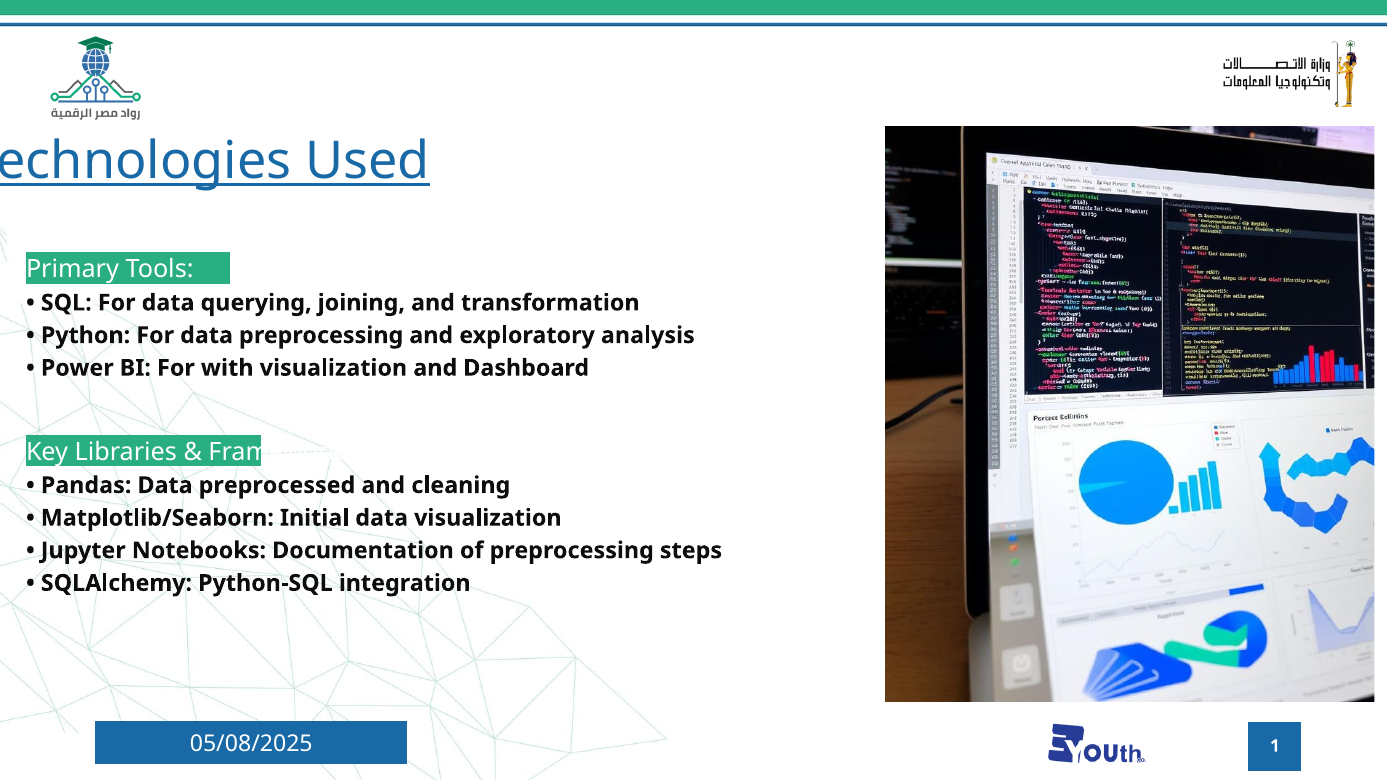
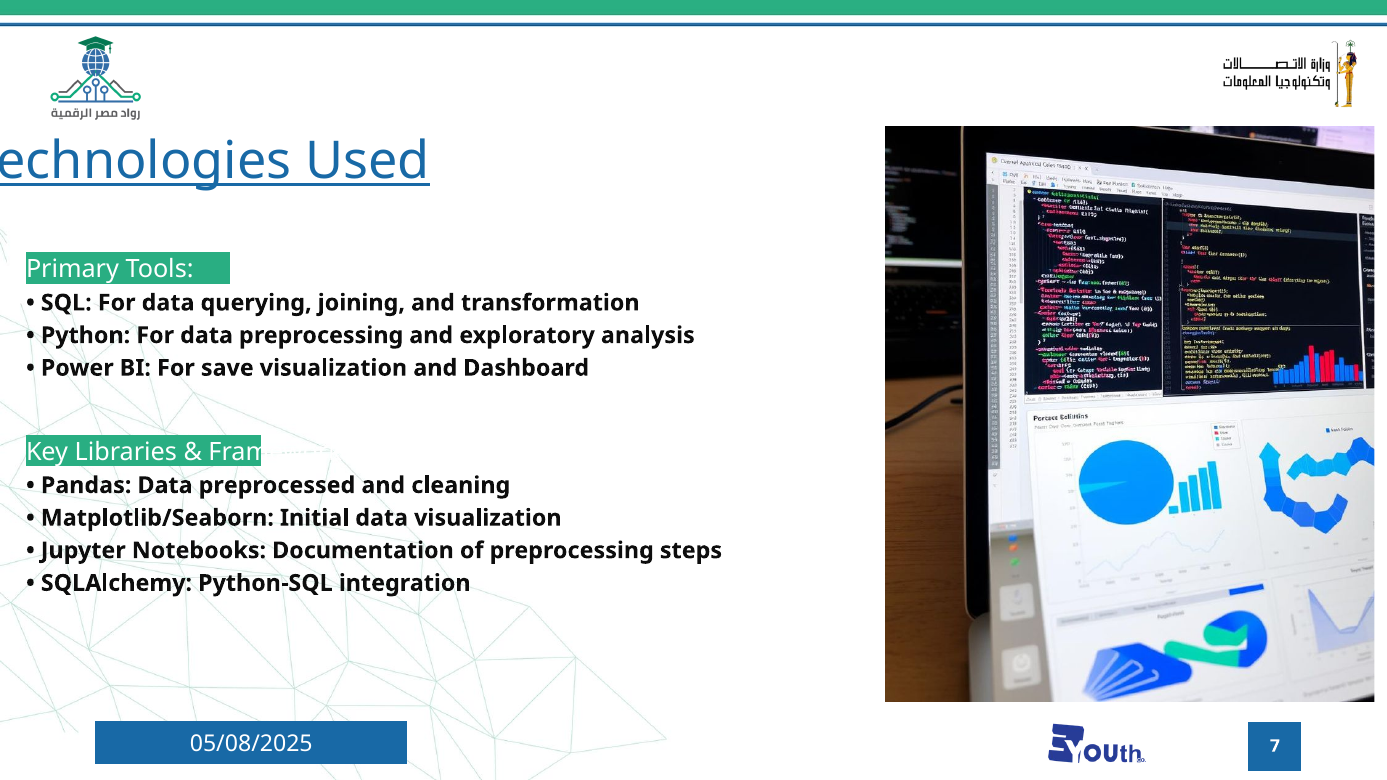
with: with -> save
1: 1 -> 7
